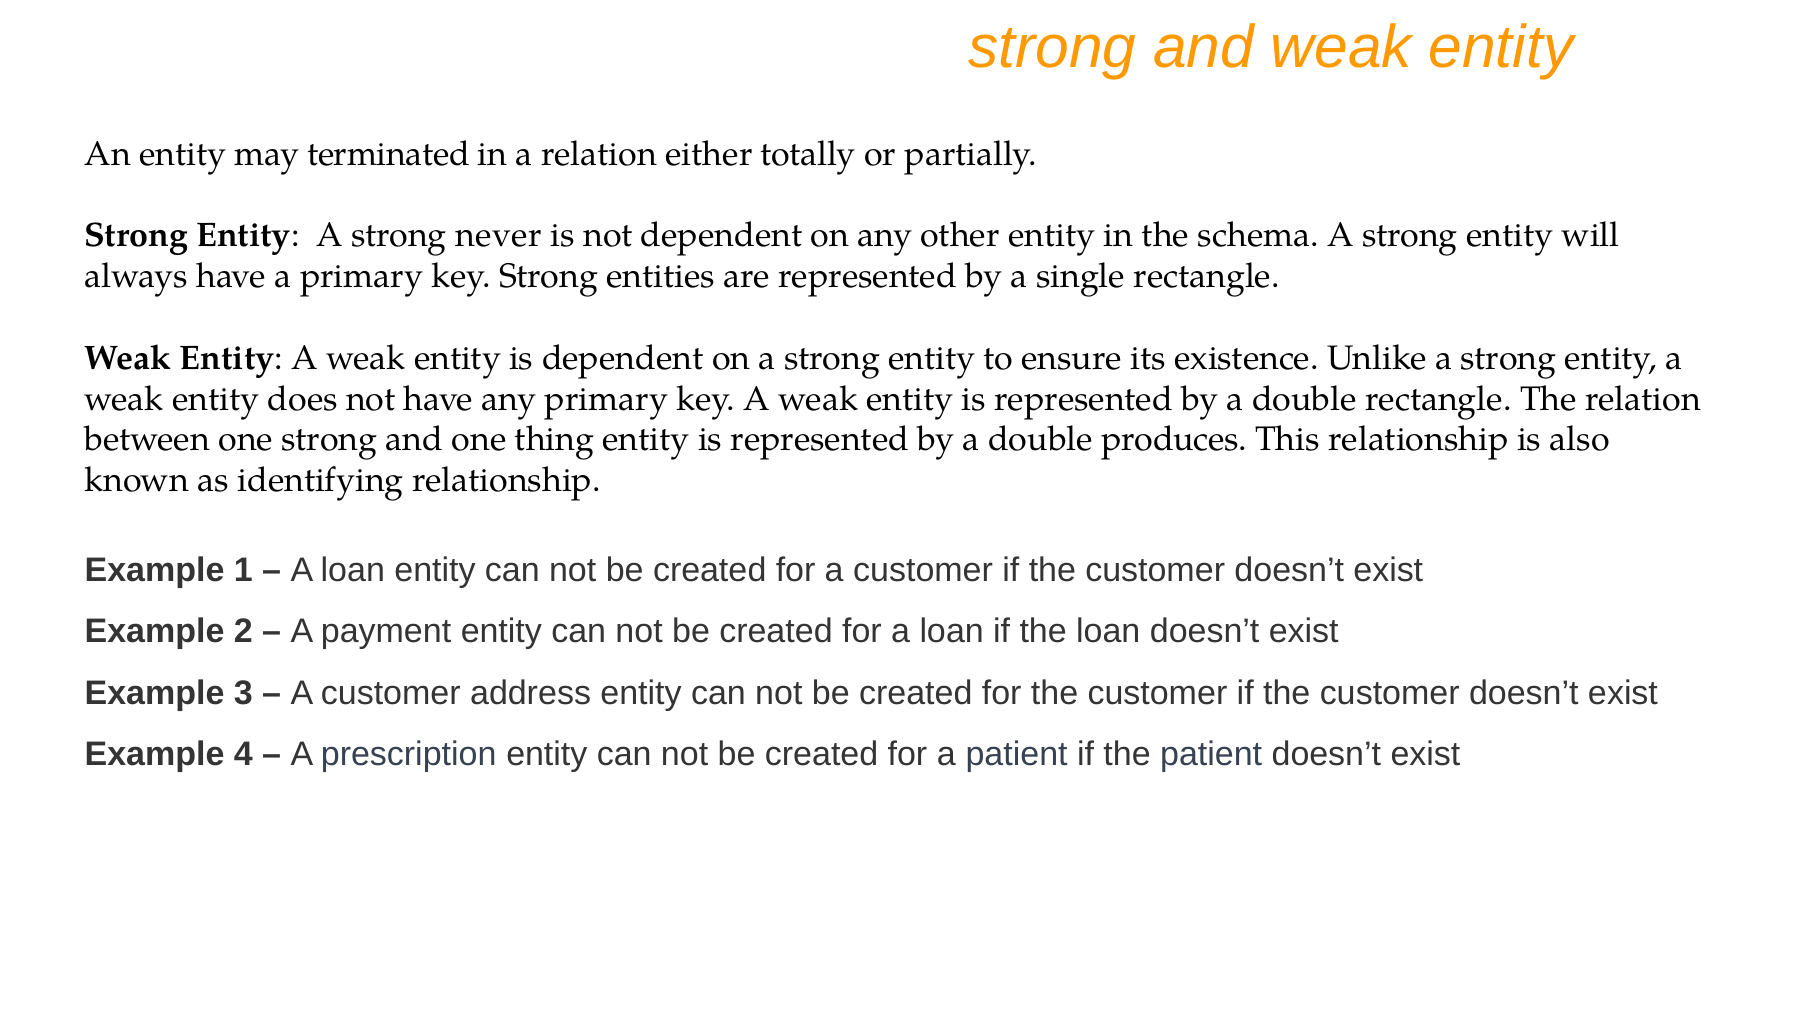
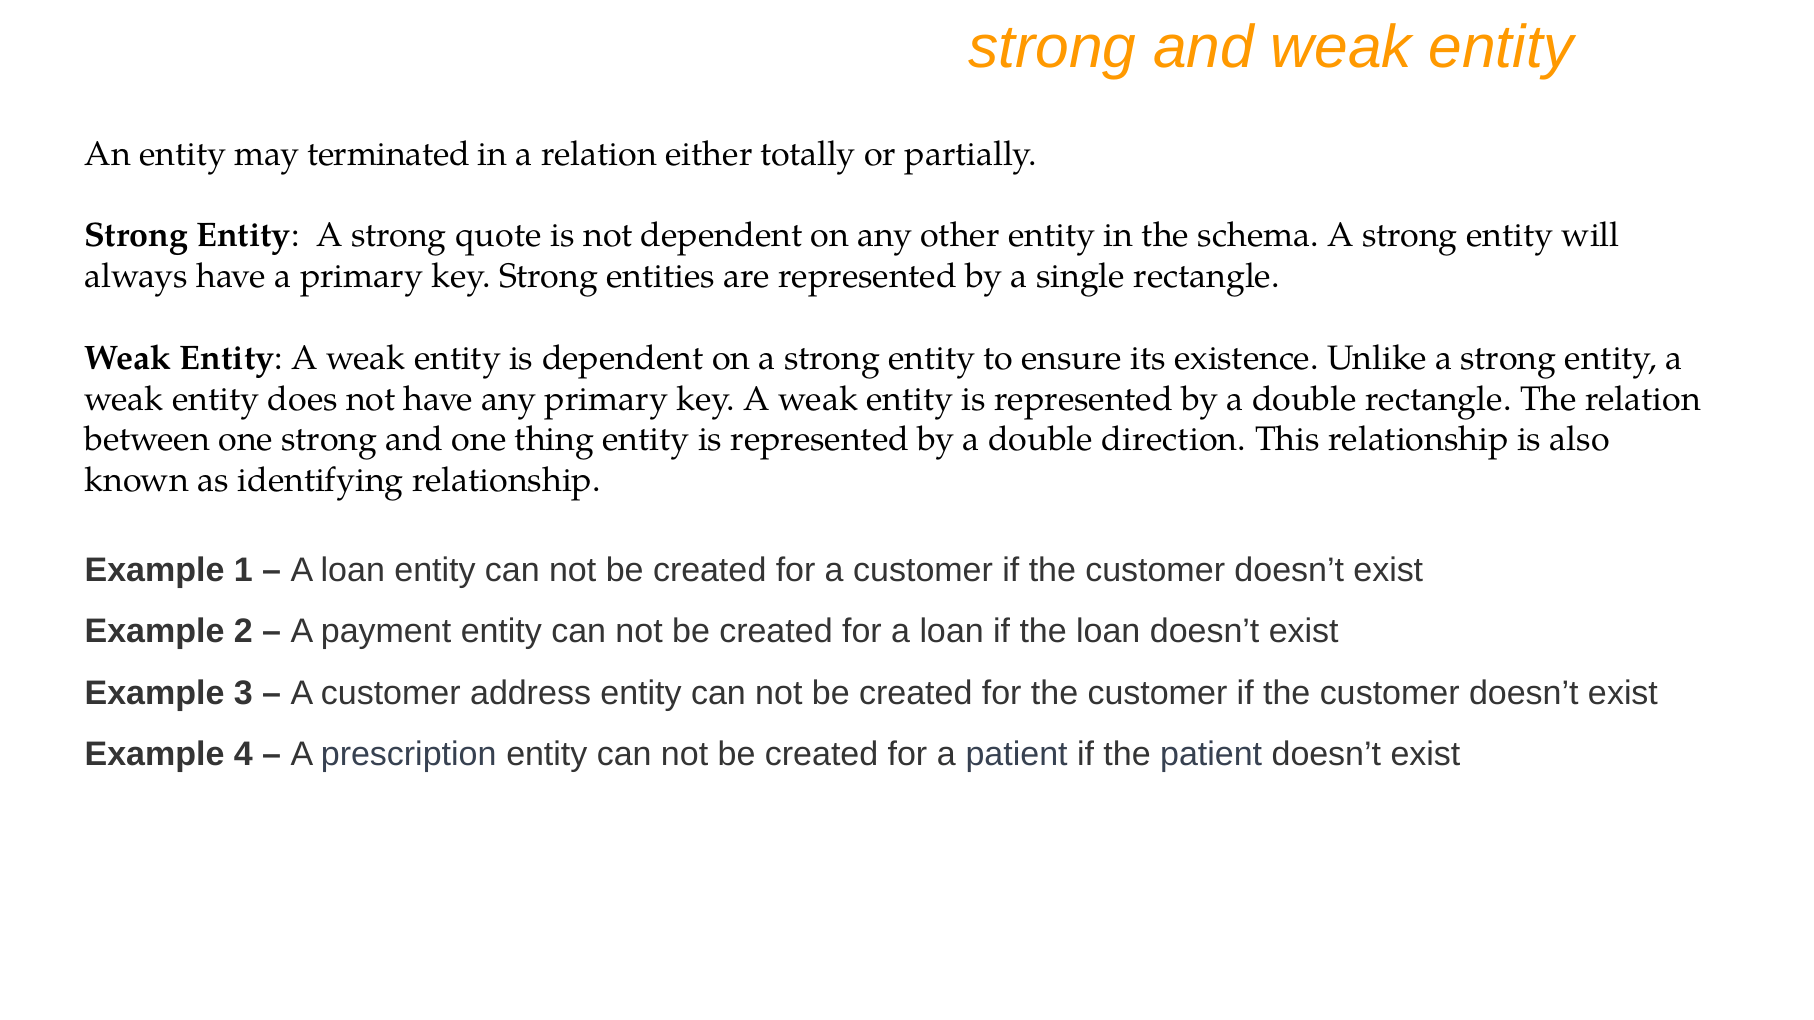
never: never -> quote
produces: produces -> direction
